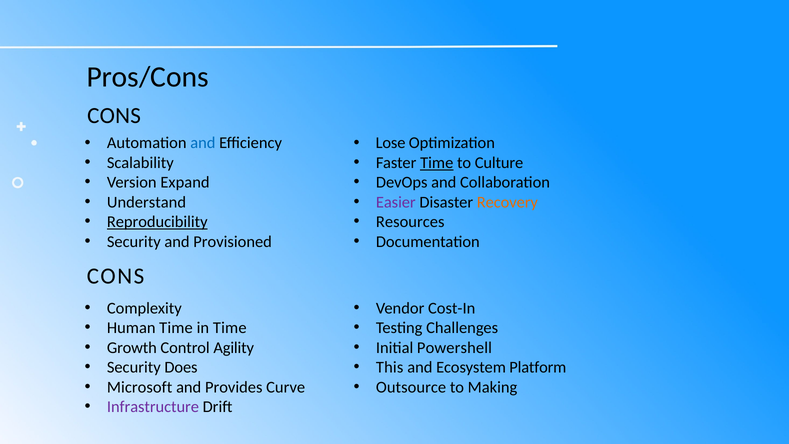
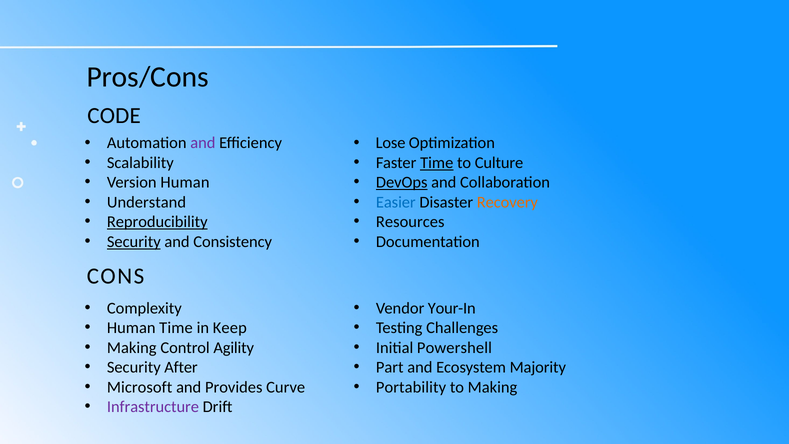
CONS at (114, 115): CONS -> CODE
and at (203, 143) colour: blue -> purple
Version Expand: Expand -> Human
DevOps underline: none -> present
Easier colour: purple -> blue
Security at (134, 242) underline: none -> present
Provisioned: Provisioned -> Consistency
Cost-In: Cost-In -> Your-In
in Time: Time -> Keep
Growth at (132, 348): Growth -> Making
Does: Does -> After
This: This -> Part
Platform: Platform -> Majority
Outsource: Outsource -> Portability
